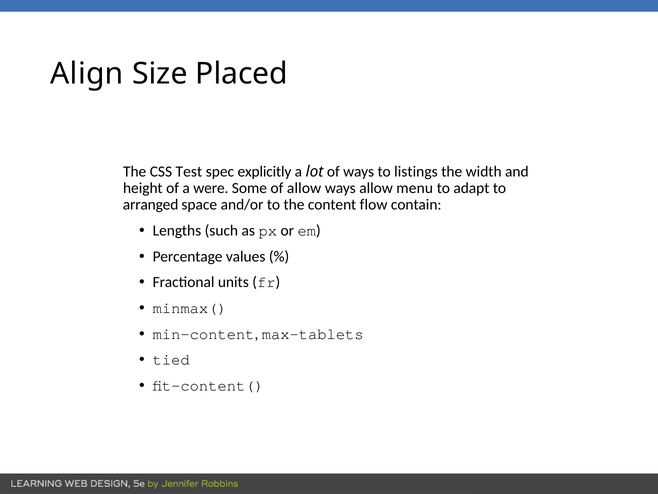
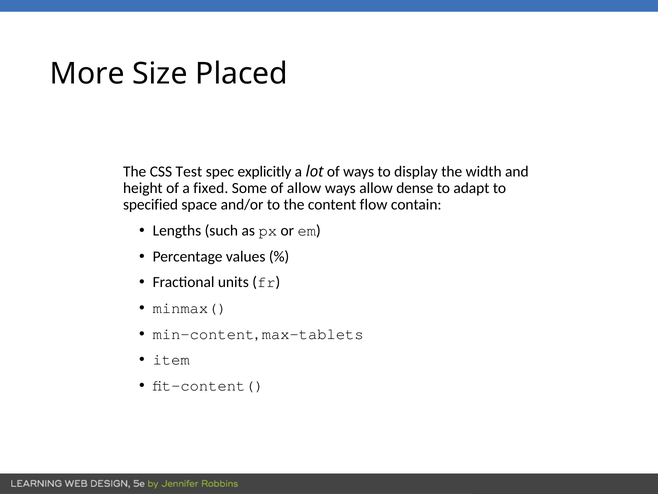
Align: Align -> More
listings: listings -> display
were: were -> fixed
menu: menu -> dense
arranged: arranged -> specified
tied: tied -> item
